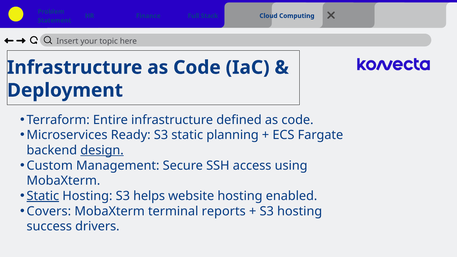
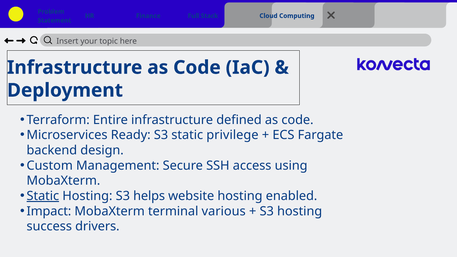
planning: planning -> privilege
design underline: present -> none
Covers: Covers -> Impact
reports: reports -> various
